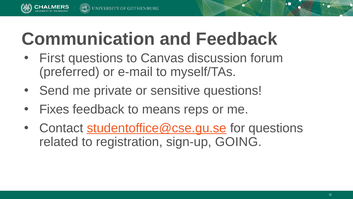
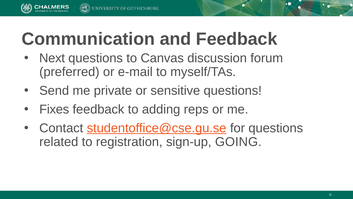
First: First -> Next
means: means -> adding
